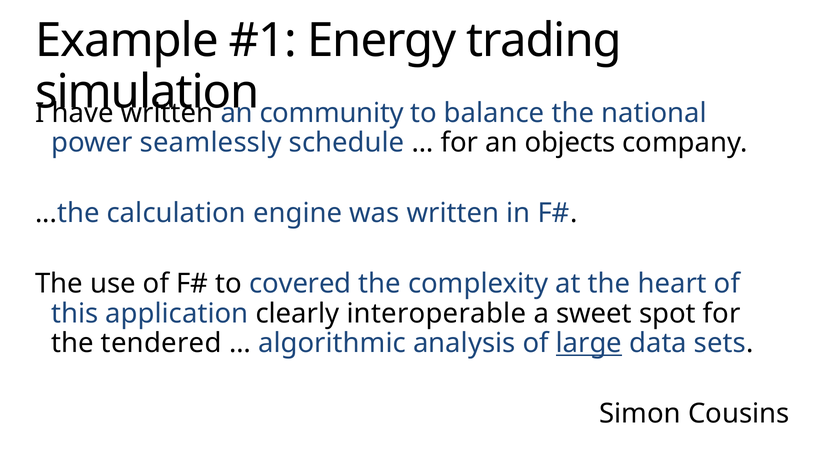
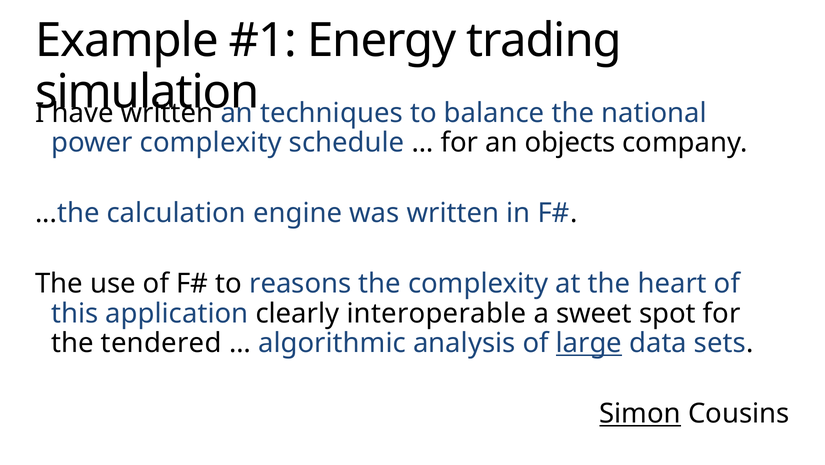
community: community -> techniques
power seamlessly: seamlessly -> complexity
covered: covered -> reasons
Simon underline: none -> present
